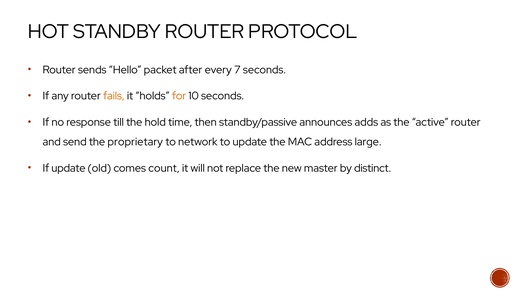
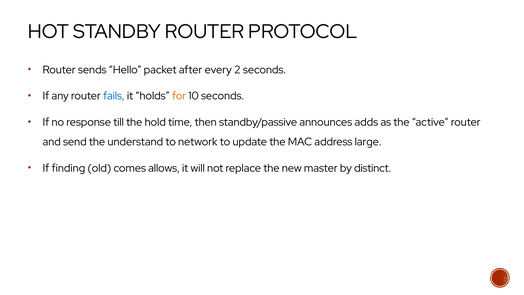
7: 7 -> 2
fails colour: orange -> blue
proprietary: proprietary -> understand
If update: update -> finding
count: count -> allows
